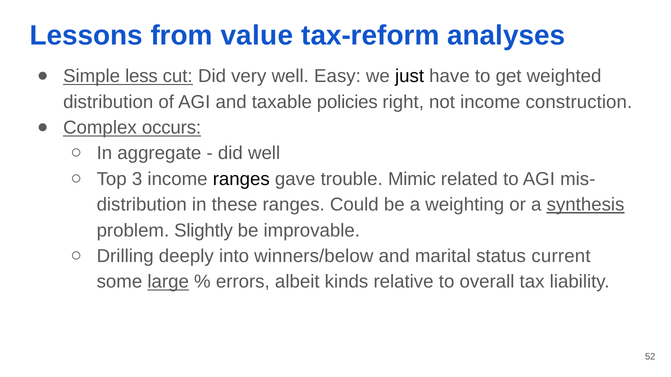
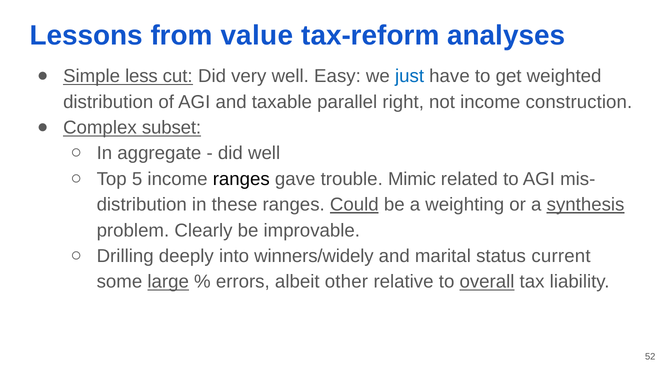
just colour: black -> blue
policies: policies -> parallel
occurs: occurs -> subset
3: 3 -> 5
Could underline: none -> present
Slightly: Slightly -> Clearly
winners/below: winners/below -> winners/widely
kinds: kinds -> other
overall underline: none -> present
